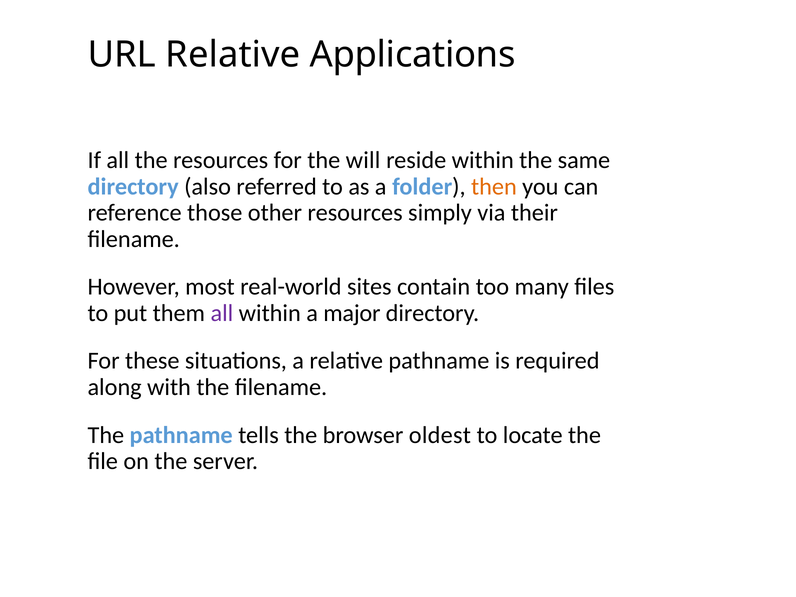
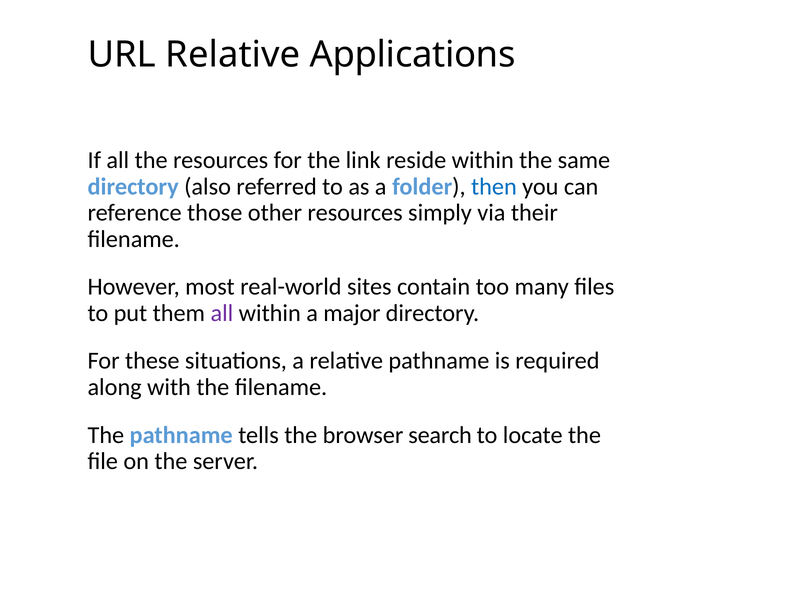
will: will -> link
then colour: orange -> blue
oldest: oldest -> search
